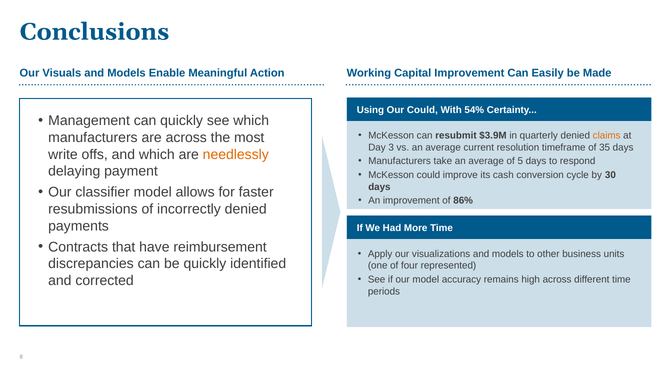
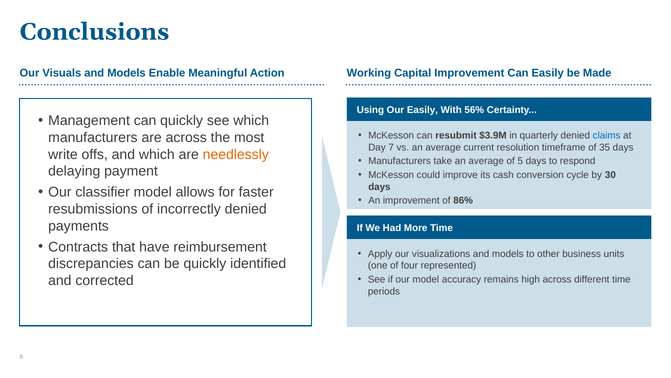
Our Could: Could -> Easily
54%: 54% -> 56%
claims colour: orange -> blue
3: 3 -> 7
